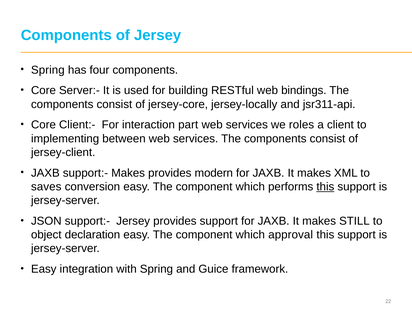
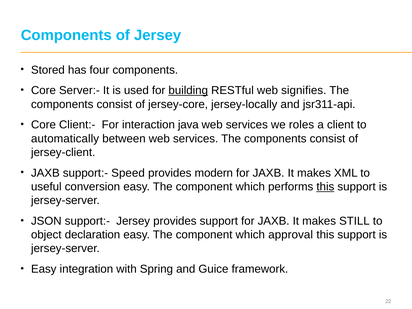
Spring at (48, 70): Spring -> Stored
building underline: none -> present
bindings: bindings -> signifies
part: part -> java
implementing: implementing -> automatically
support:- Makes: Makes -> Speed
saves: saves -> useful
